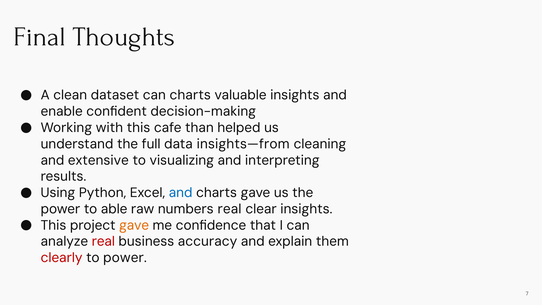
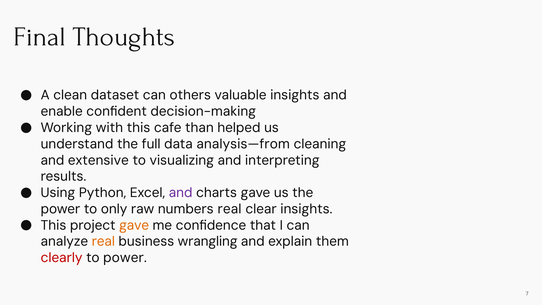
can charts: charts -> others
insights—from: insights—from -> analysis—from
and at (181, 193) colour: blue -> purple
able: able -> only
real at (103, 241) colour: red -> orange
accuracy: accuracy -> wrangling
